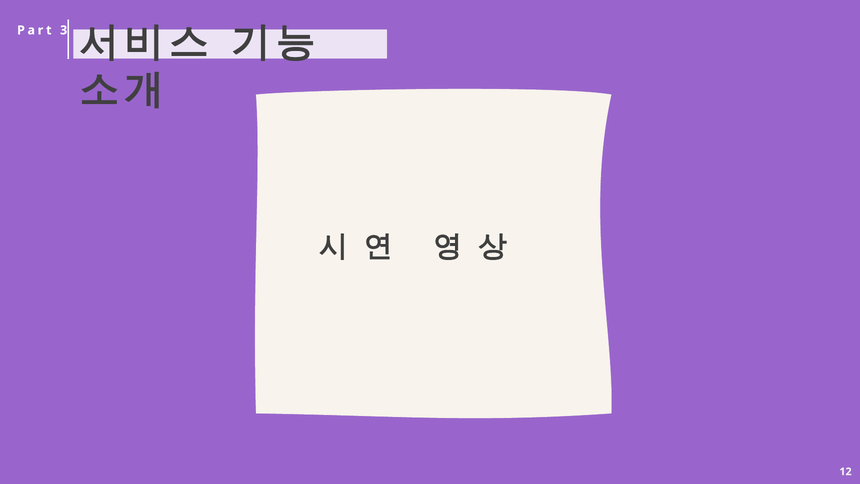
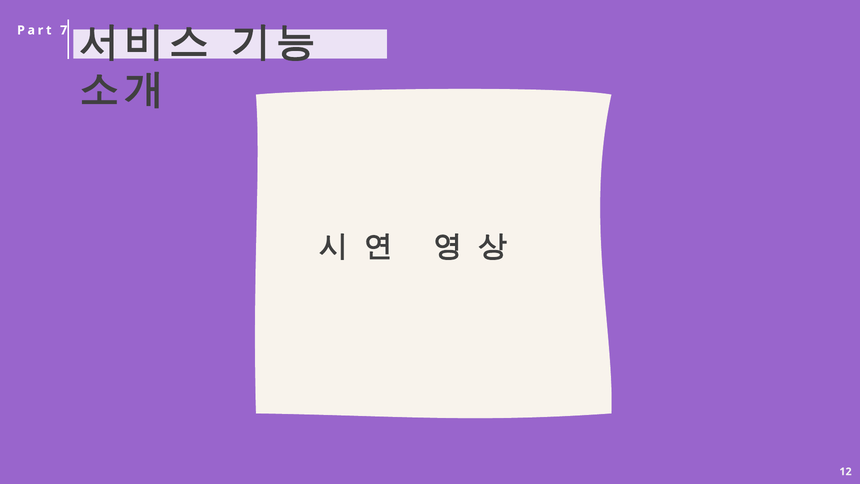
3: 3 -> 7
